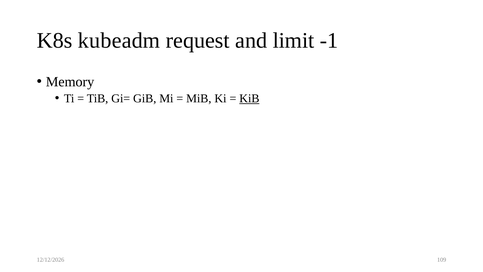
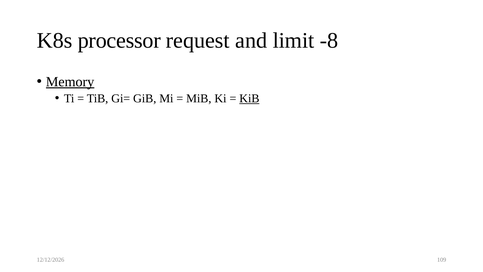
kubeadm: kubeadm -> processor
-1: -1 -> -8
Memory underline: none -> present
